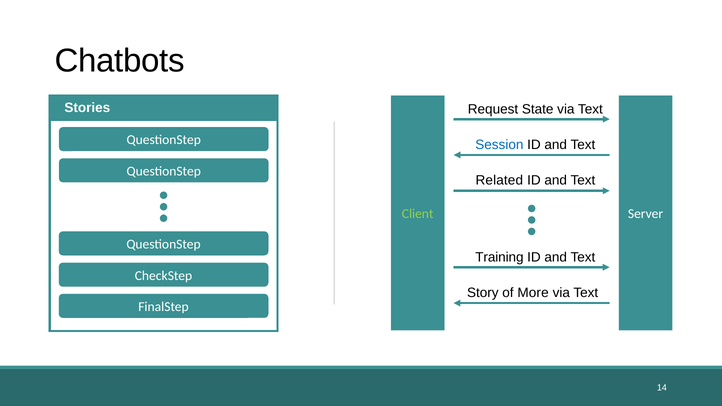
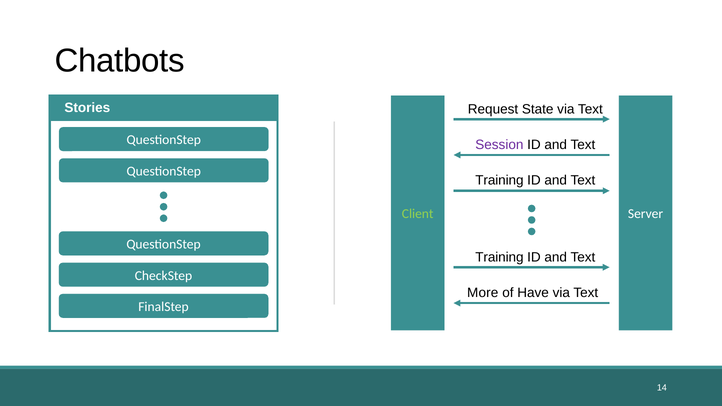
Session colour: blue -> purple
Related at (499, 181): Related -> Training
Story: Story -> More
More: More -> Have
